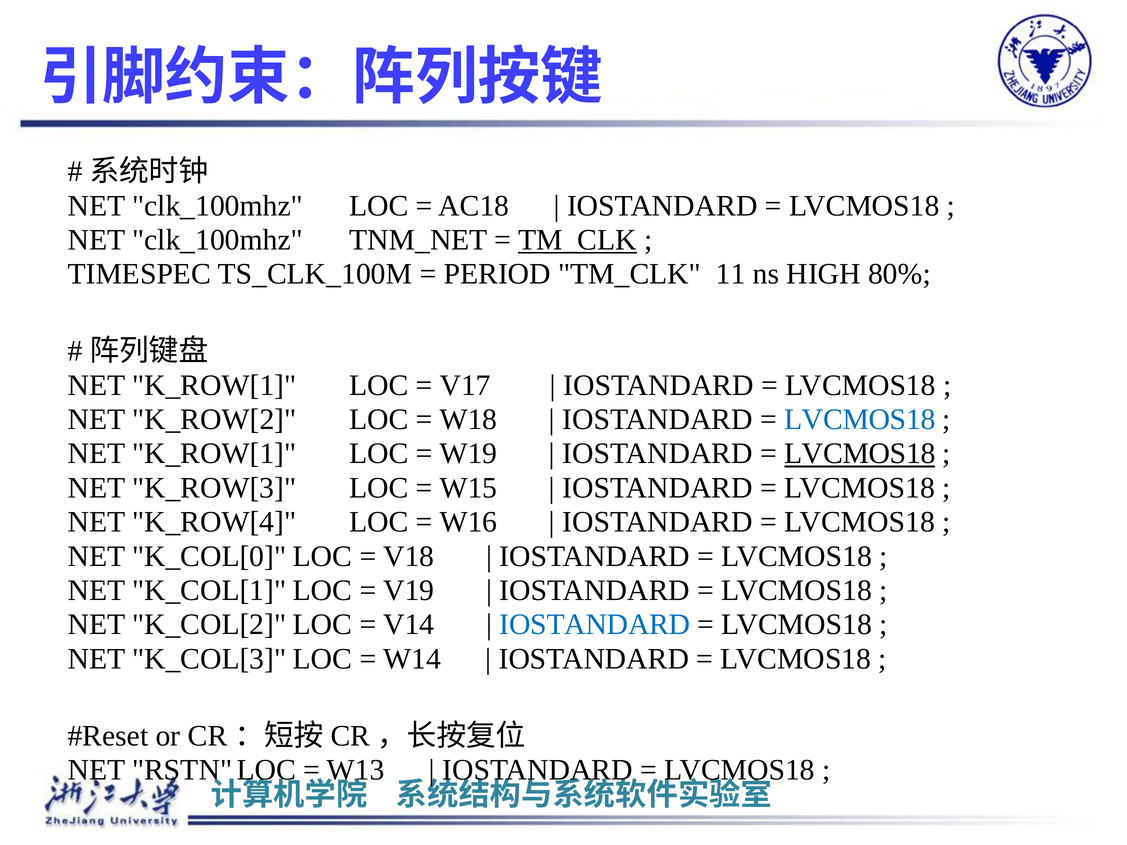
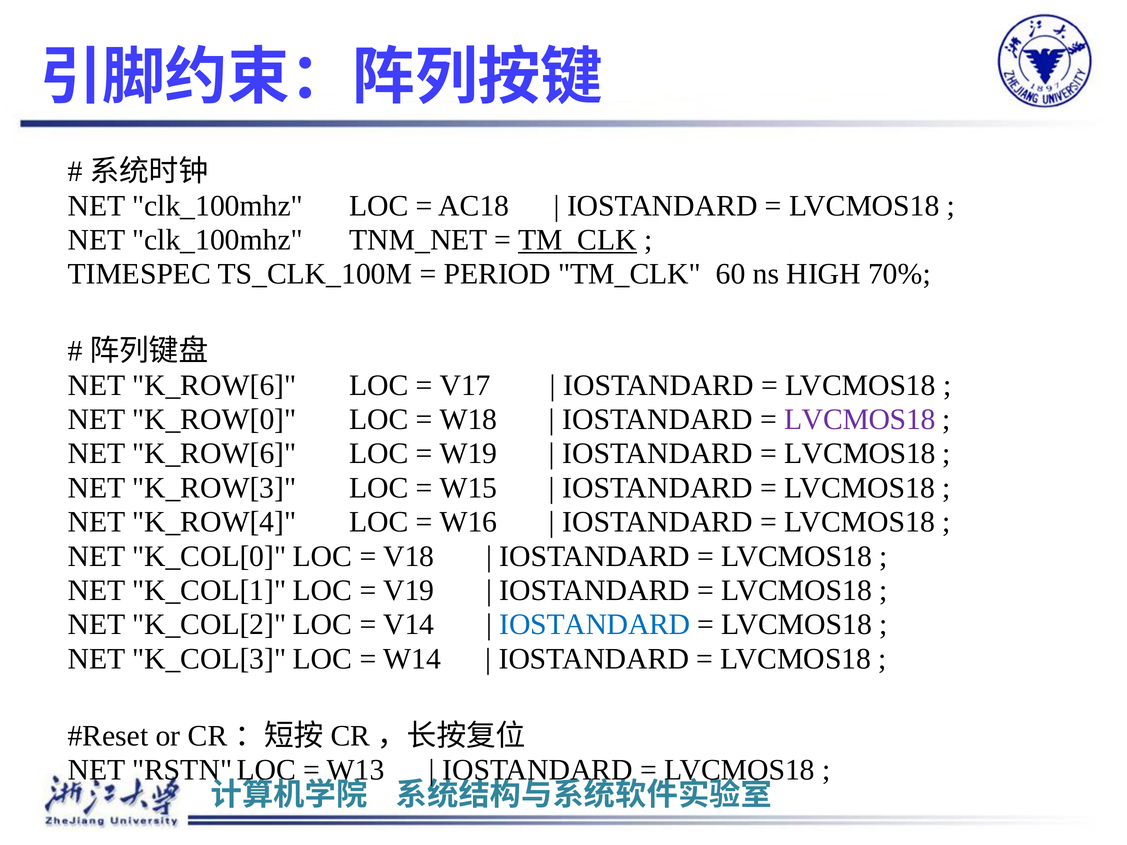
11: 11 -> 60
80%: 80% -> 70%
K_ROW[1 at (214, 385): K_ROW[1 -> K_ROW[6
K_ROW[2: K_ROW[2 -> K_ROW[0
LVCMOS18 at (860, 420) colour: blue -> purple
K_ROW[1 at (214, 454): K_ROW[1 -> K_ROW[6
LVCMOS18 at (860, 454) underline: present -> none
